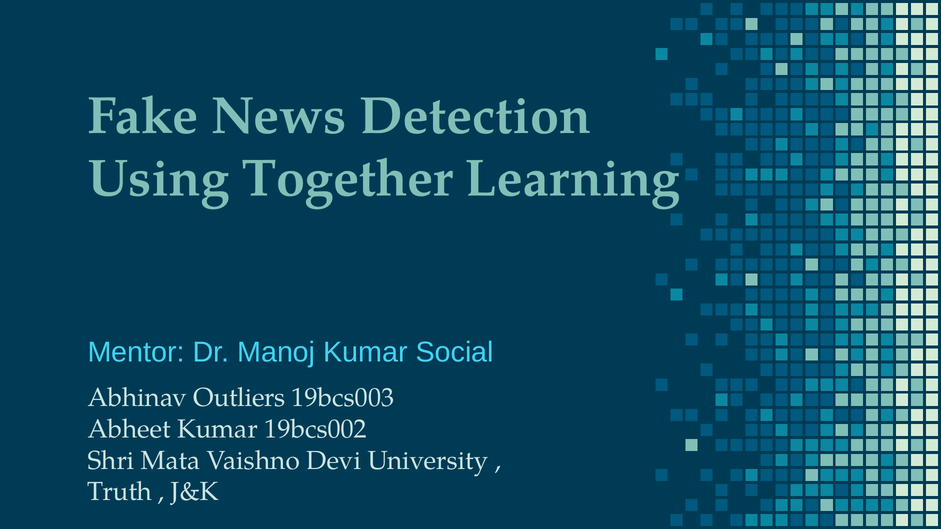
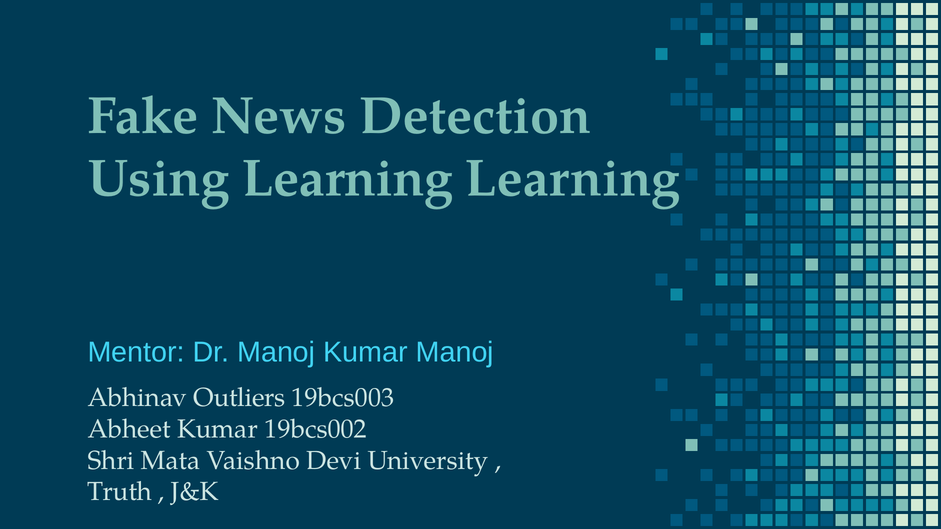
Using Together: Together -> Learning
Kumar Social: Social -> Manoj
